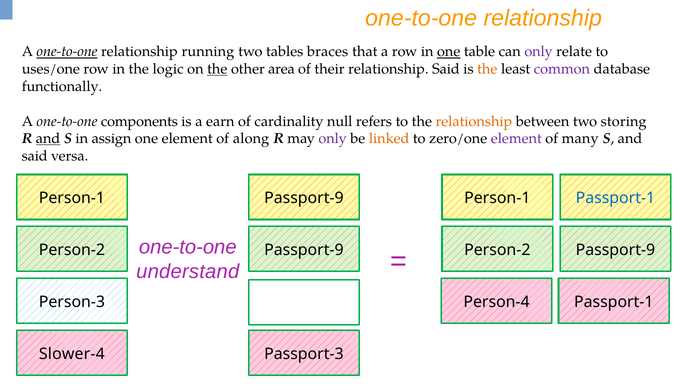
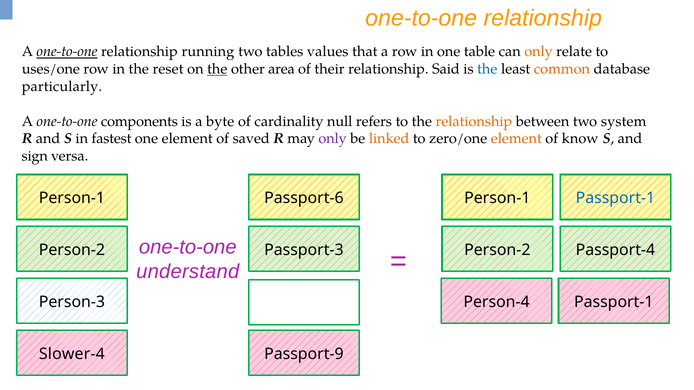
braces: braces -> values
one at (449, 52) underline: present -> none
only at (539, 52) colour: purple -> orange
logic: logic -> reset
the at (487, 69) colour: orange -> blue
common colour: purple -> orange
functionally: functionally -> particularly
earn: earn -> byte
storing: storing -> system
and at (48, 139) underline: present -> none
assign: assign -> fastest
along: along -> saved
element at (516, 139) colour: purple -> orange
many: many -> know
said at (35, 156): said -> sign
Person-1 Passport-9: Passport-9 -> Passport-6
Passport-9 at (304, 250): Passport-9 -> Passport-3
Passport-9 at (615, 250): Passport-9 -> Passport-4
Passport-3: Passport-3 -> Passport-9
